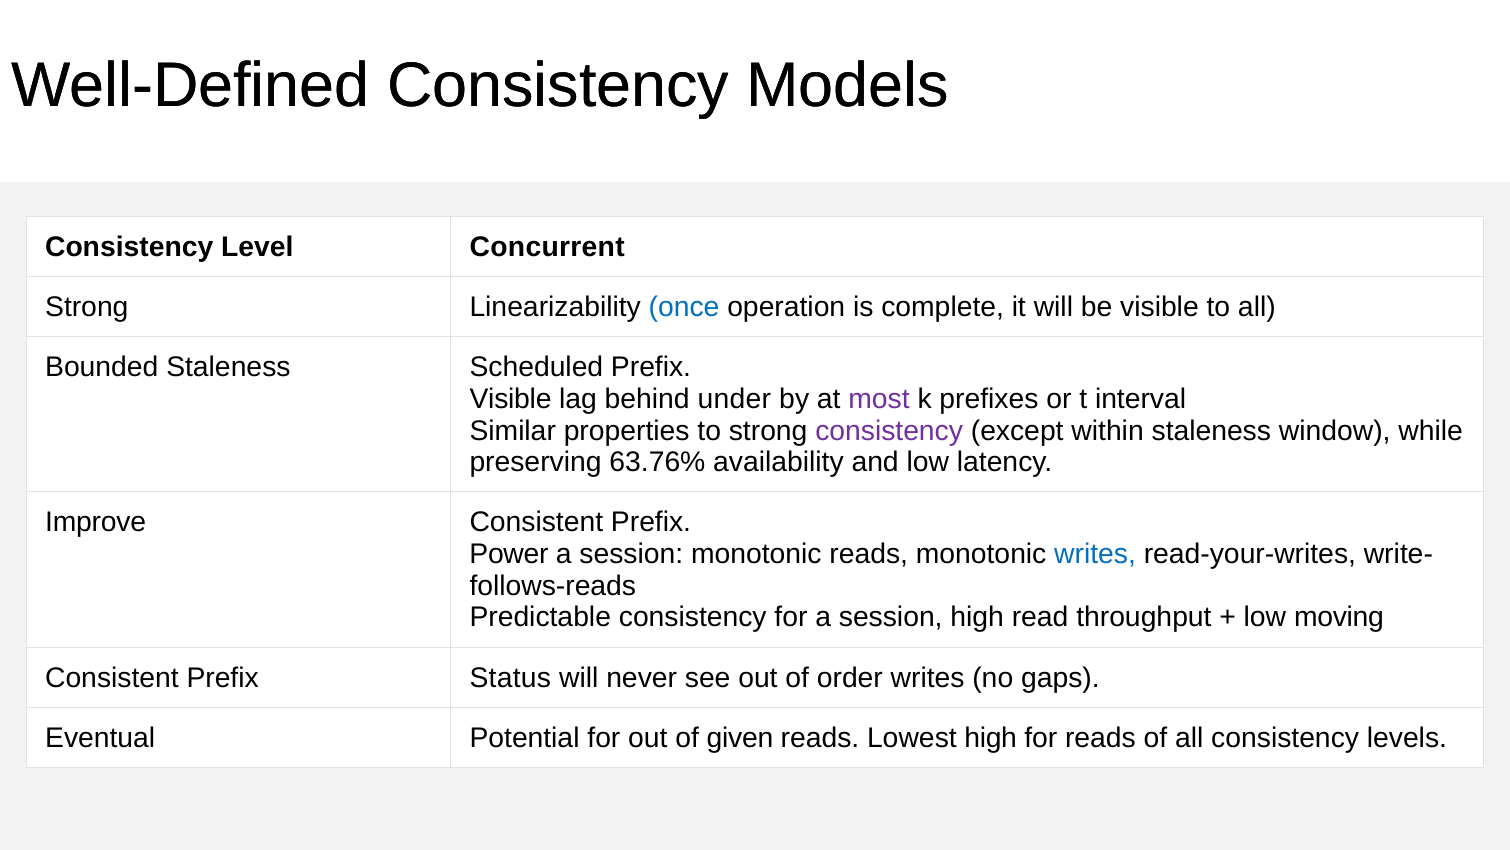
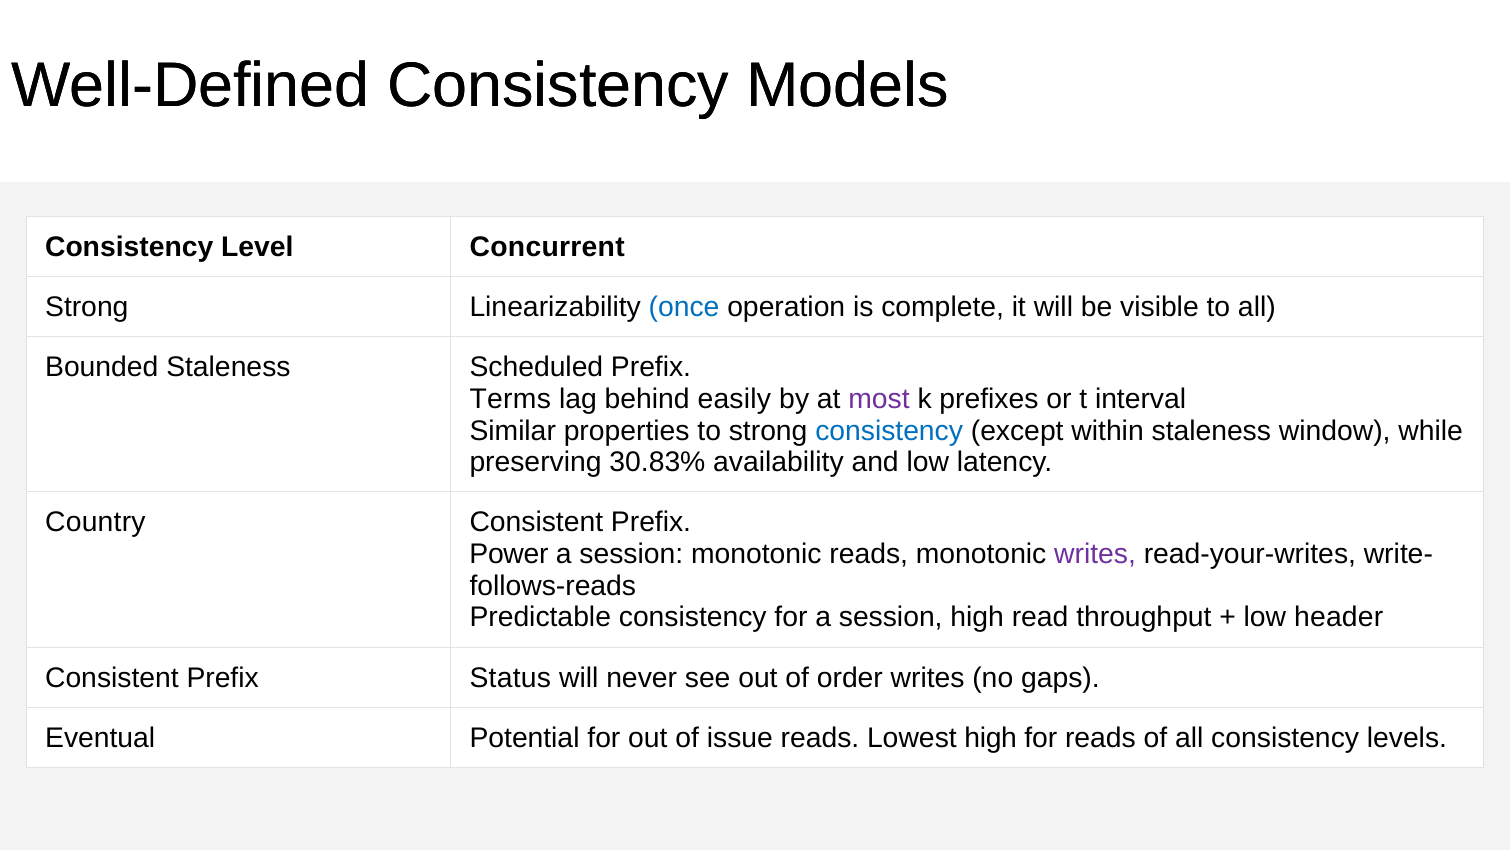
Visible at (511, 399): Visible -> Terms
under: under -> easily
consistency at (889, 430) colour: purple -> blue
63.76%: 63.76% -> 30.83%
Improve: Improve -> Country
writes at (1095, 554) colour: blue -> purple
moving: moving -> header
given: given -> issue
